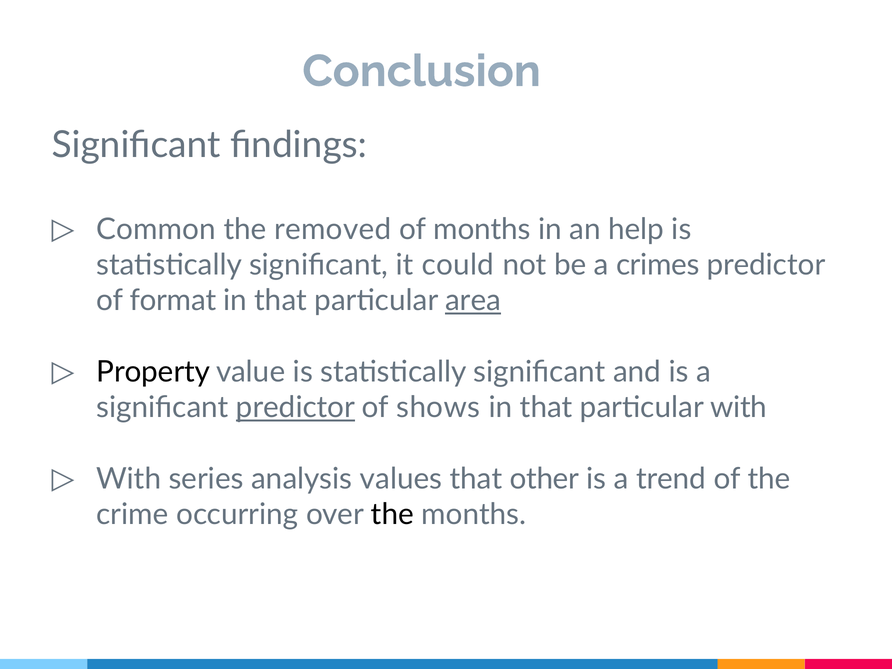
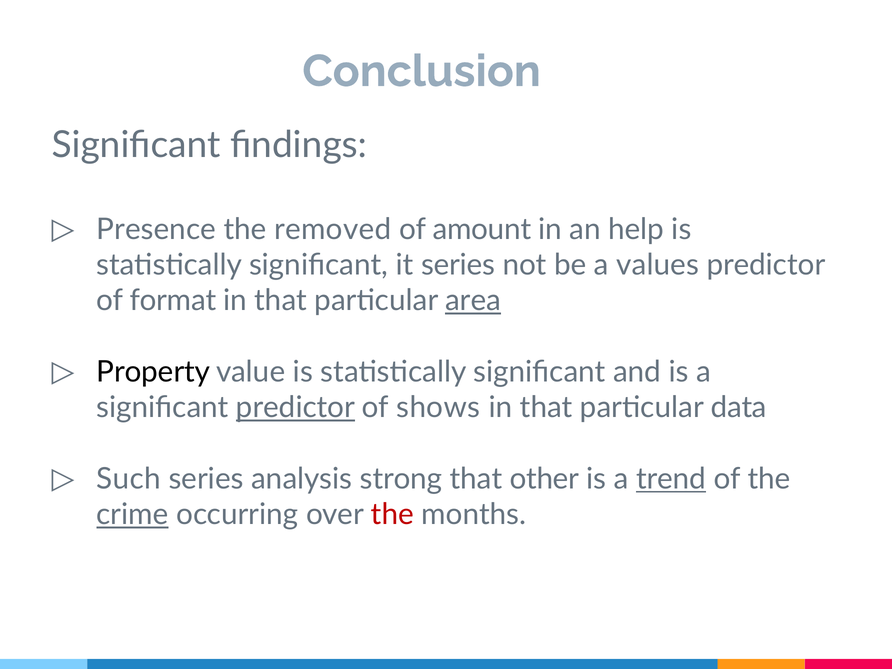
Common: Common -> Presence
of months: months -> amount
it could: could -> series
crimes: crimes -> values
particular with: with -> data
With at (129, 479): With -> Such
values: values -> strong
trend underline: none -> present
crime underline: none -> present
the at (392, 515) colour: black -> red
